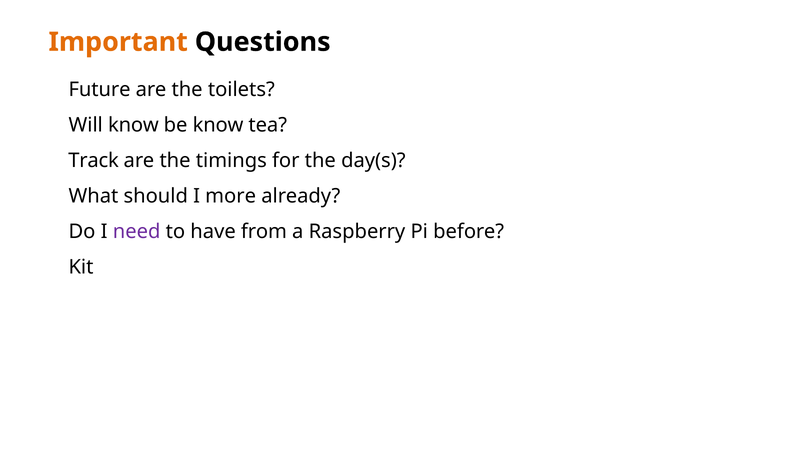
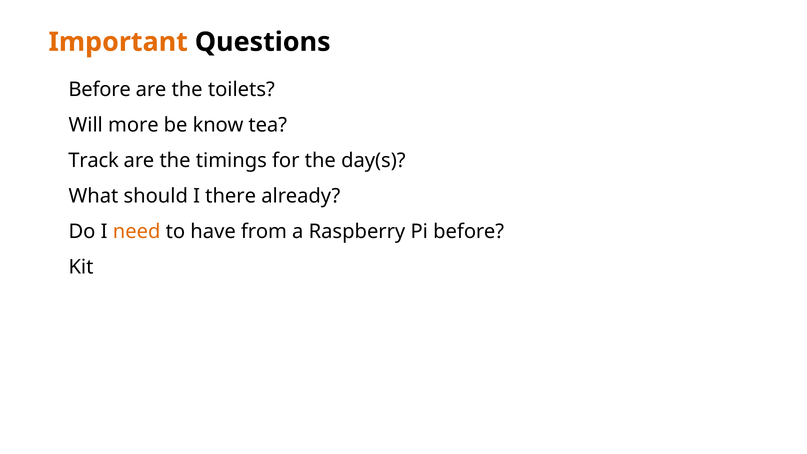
Future at (100, 90): Future -> Before
Will know: know -> more
more: more -> there
need colour: purple -> orange
